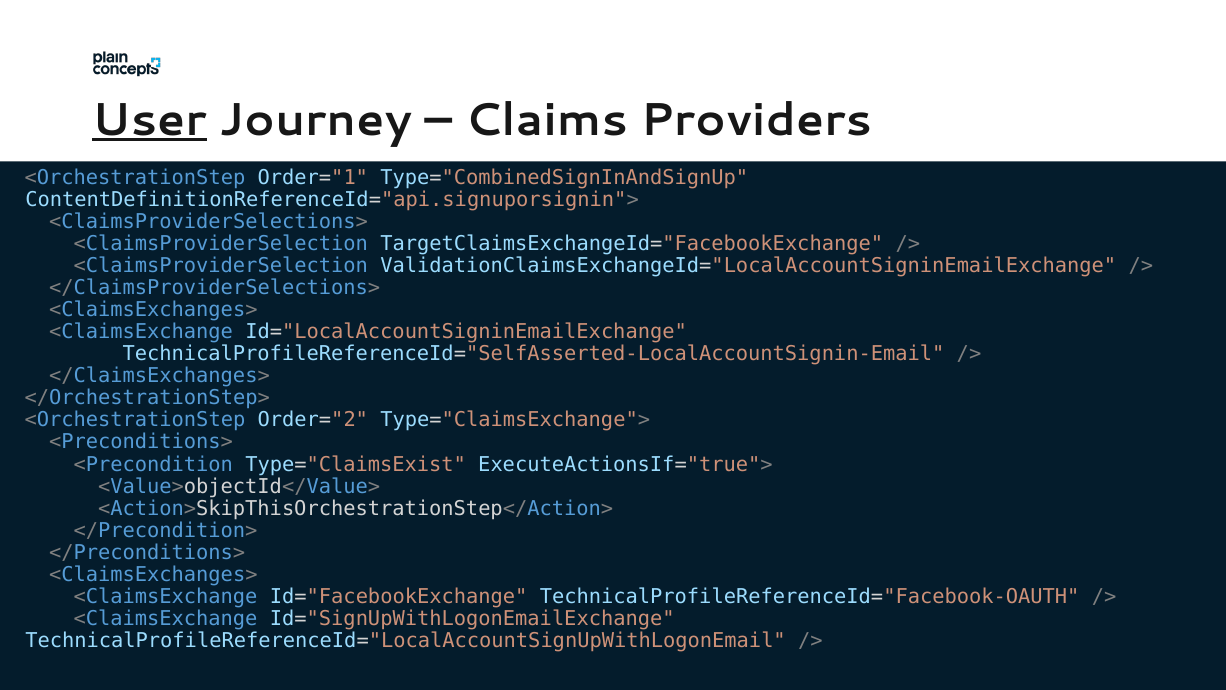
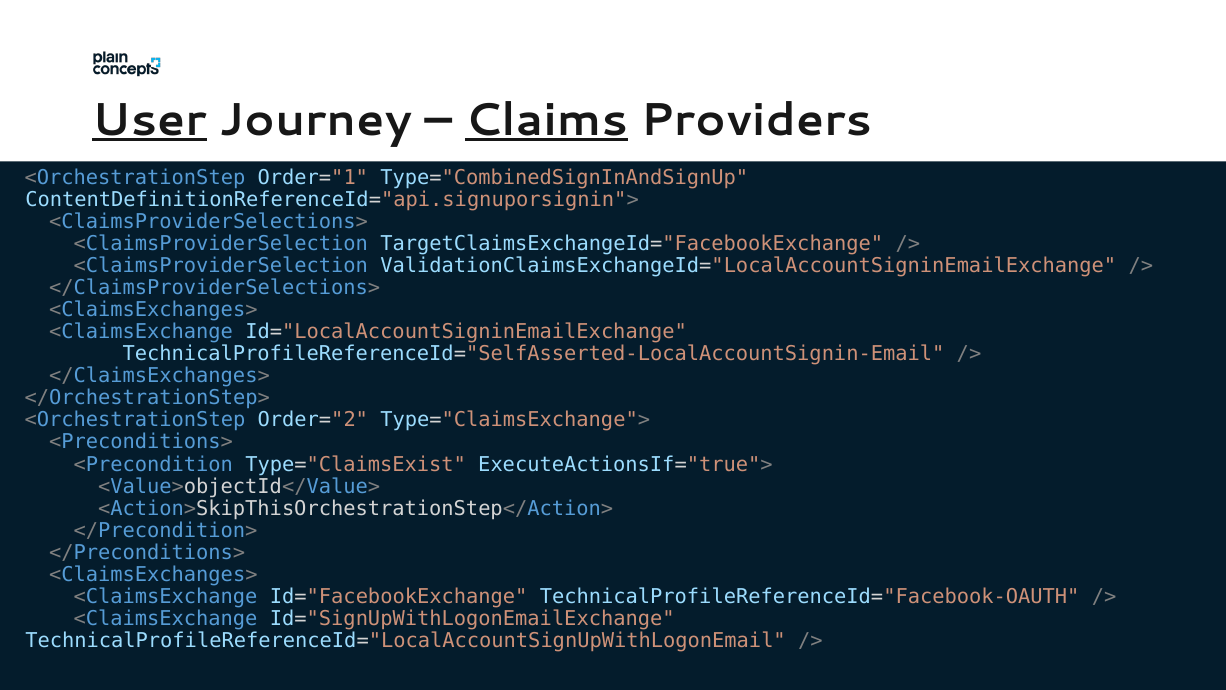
Claims underline: none -> present
